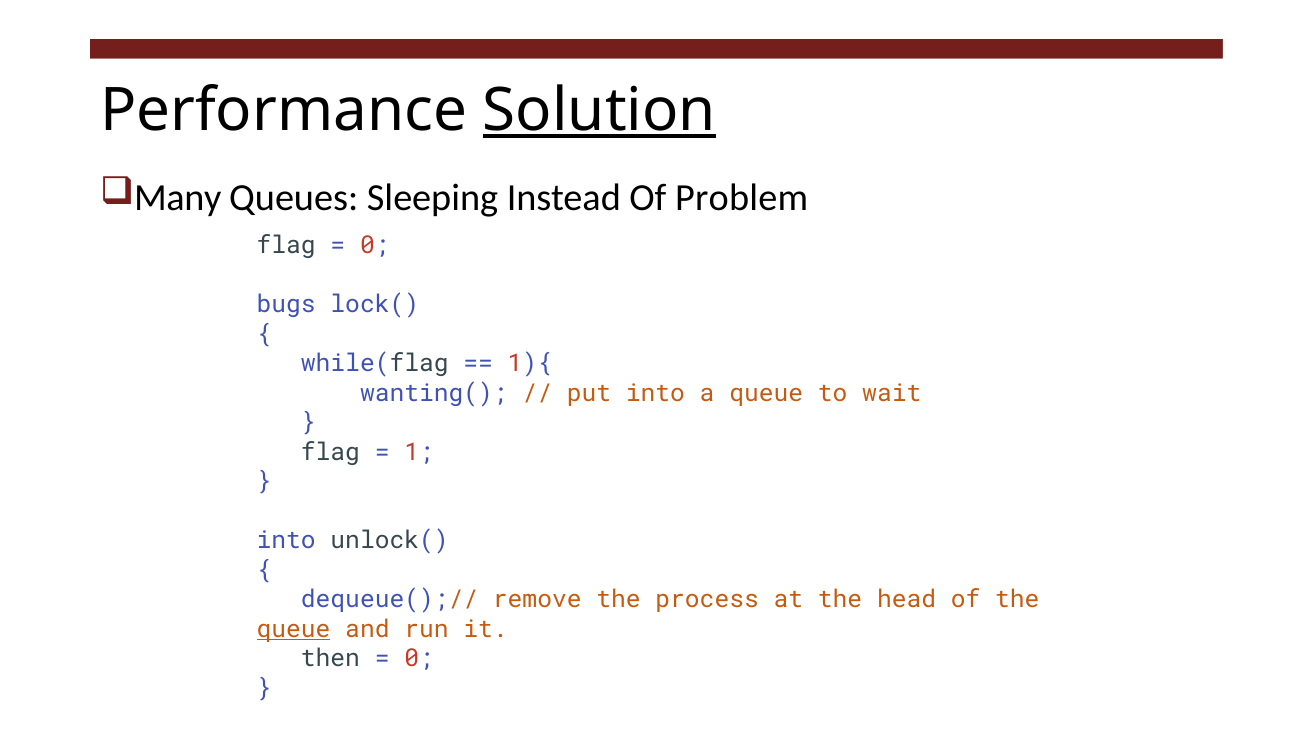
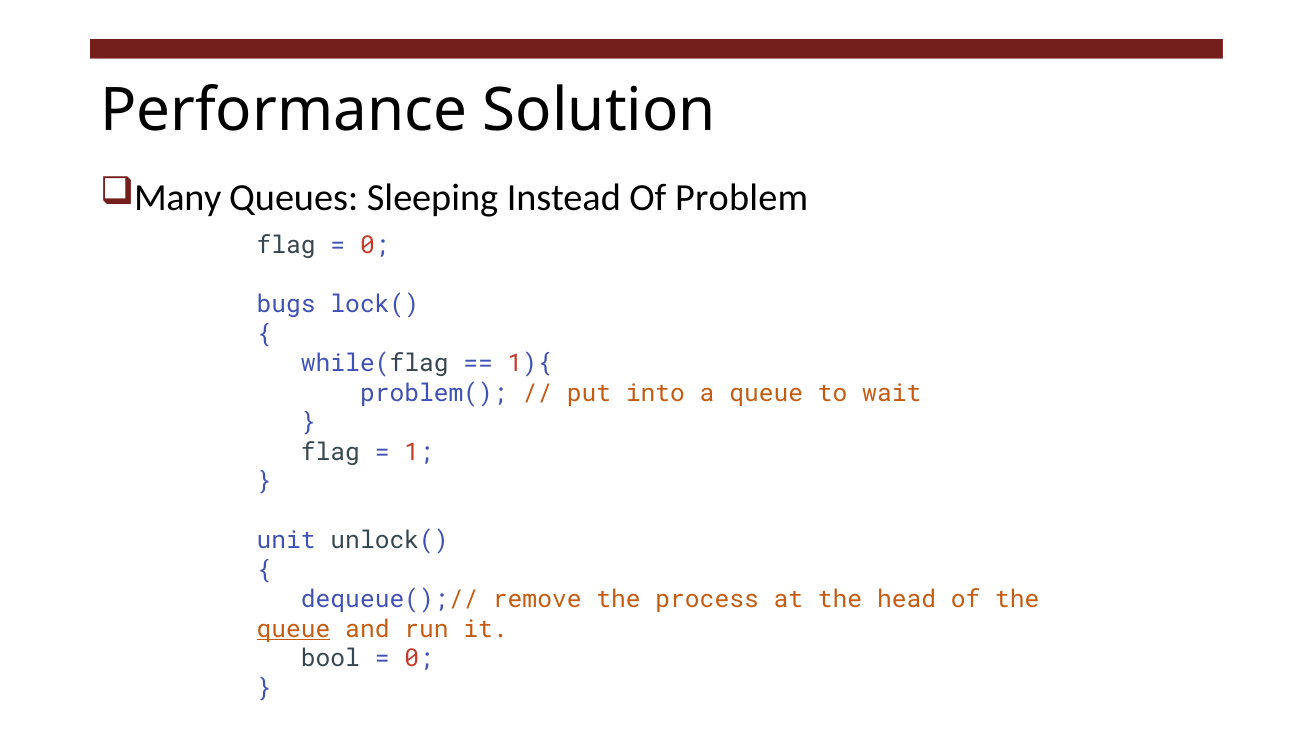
Solution underline: present -> none
wanting(: wanting( -> problem(
into at (286, 541): into -> unit
then: then -> bool
